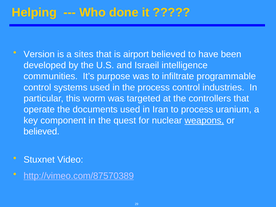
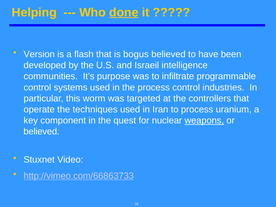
done underline: none -> present
sites: sites -> flash
airport: airport -> bogus
documents: documents -> techniques
http://vimeo.com/87570389: http://vimeo.com/87570389 -> http://vimeo.com/66863733
